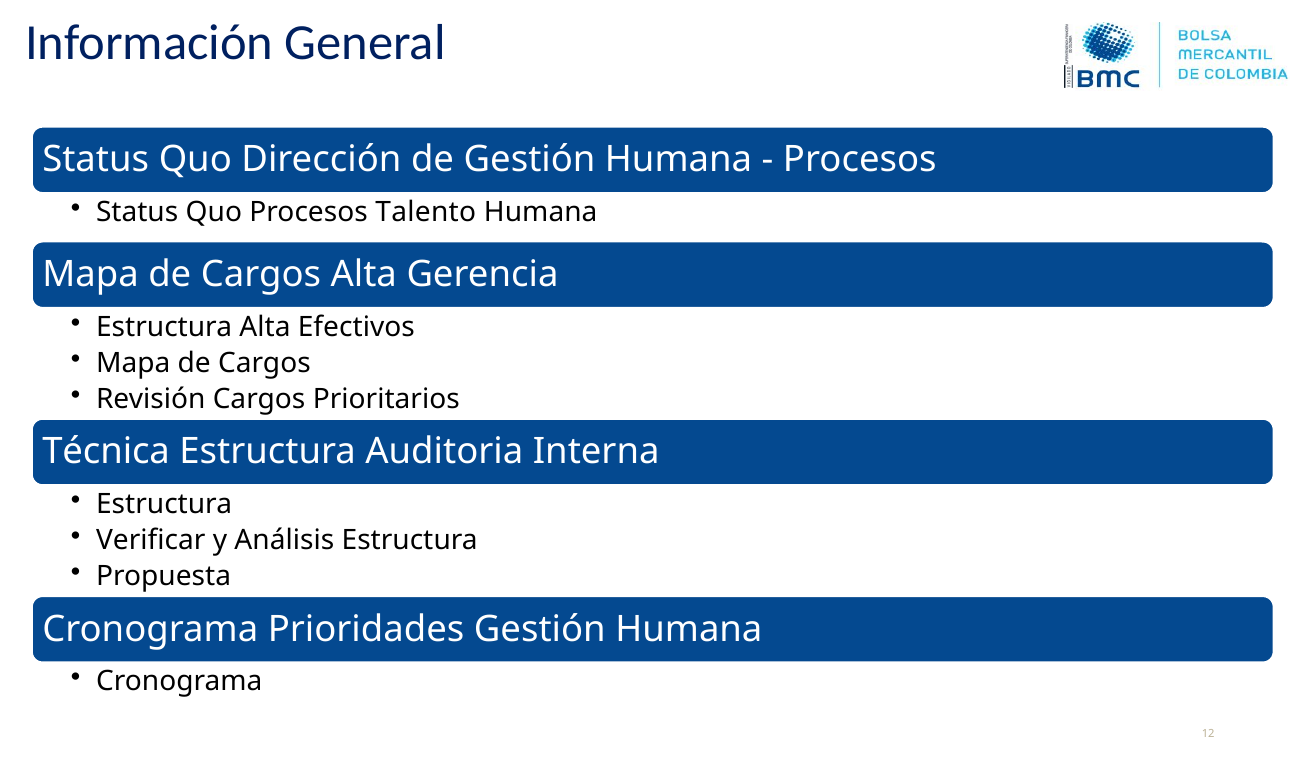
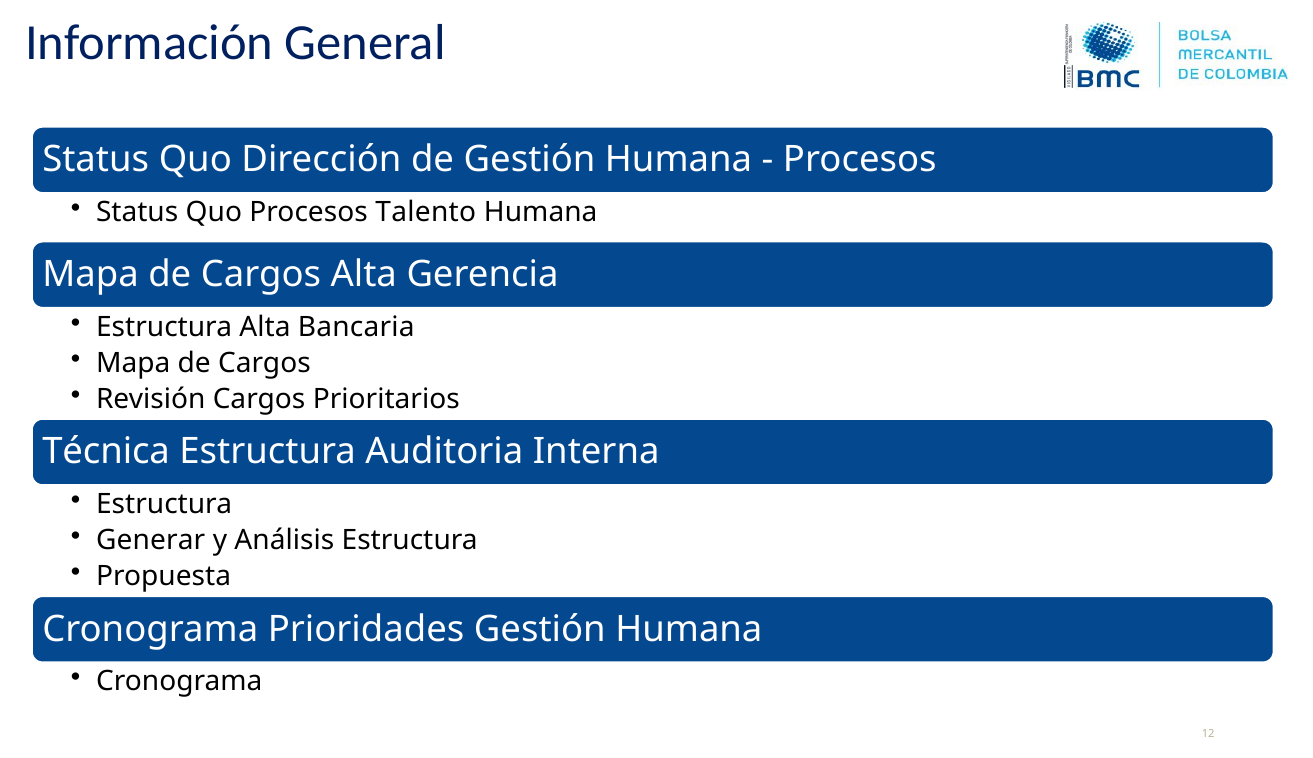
Efectivos: Efectivos -> Bancaria
Verificar: Verificar -> Generar
